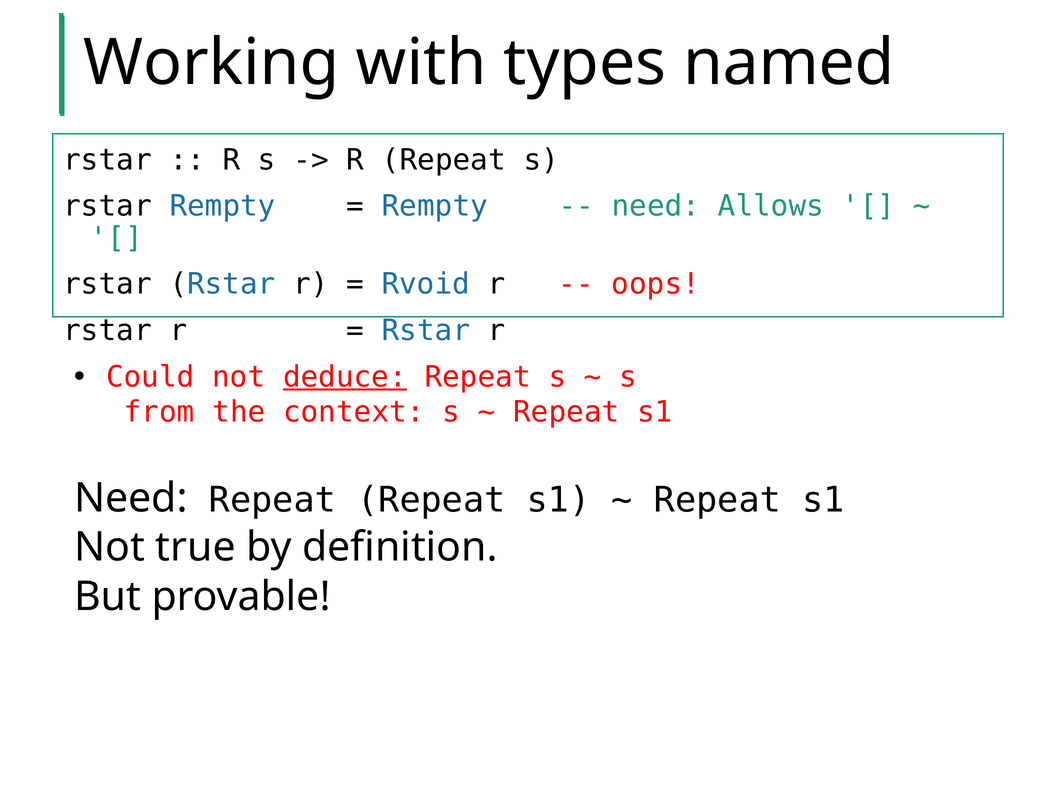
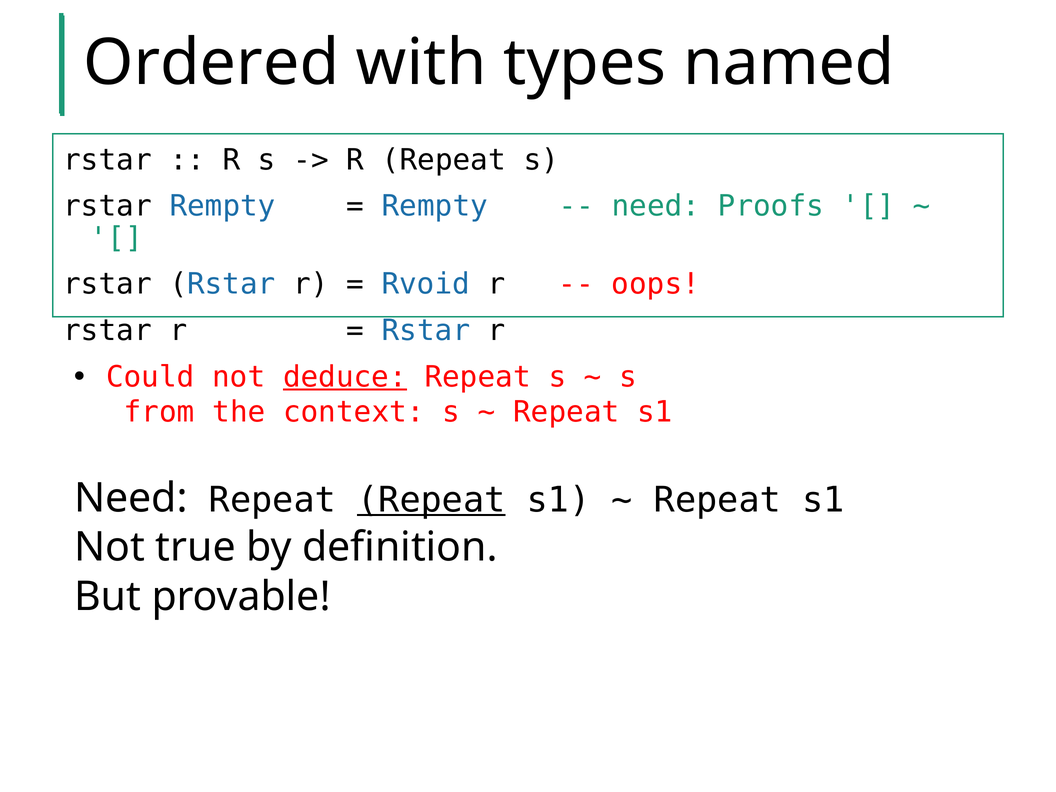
Working: Working -> Ordered
Allows: Allows -> Proofs
Repeat at (431, 500) underline: none -> present
